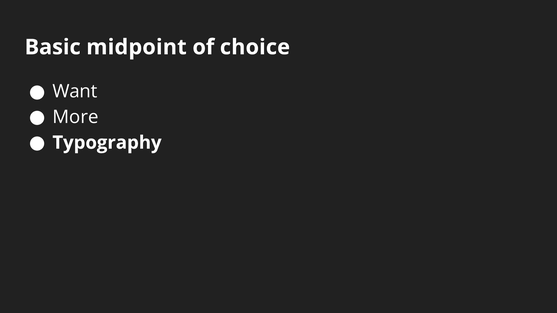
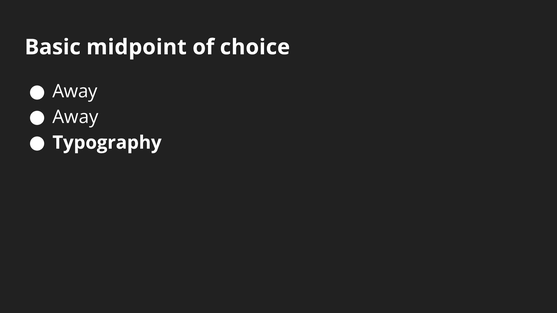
Want at (75, 92): Want -> Away
More at (75, 117): More -> Away
